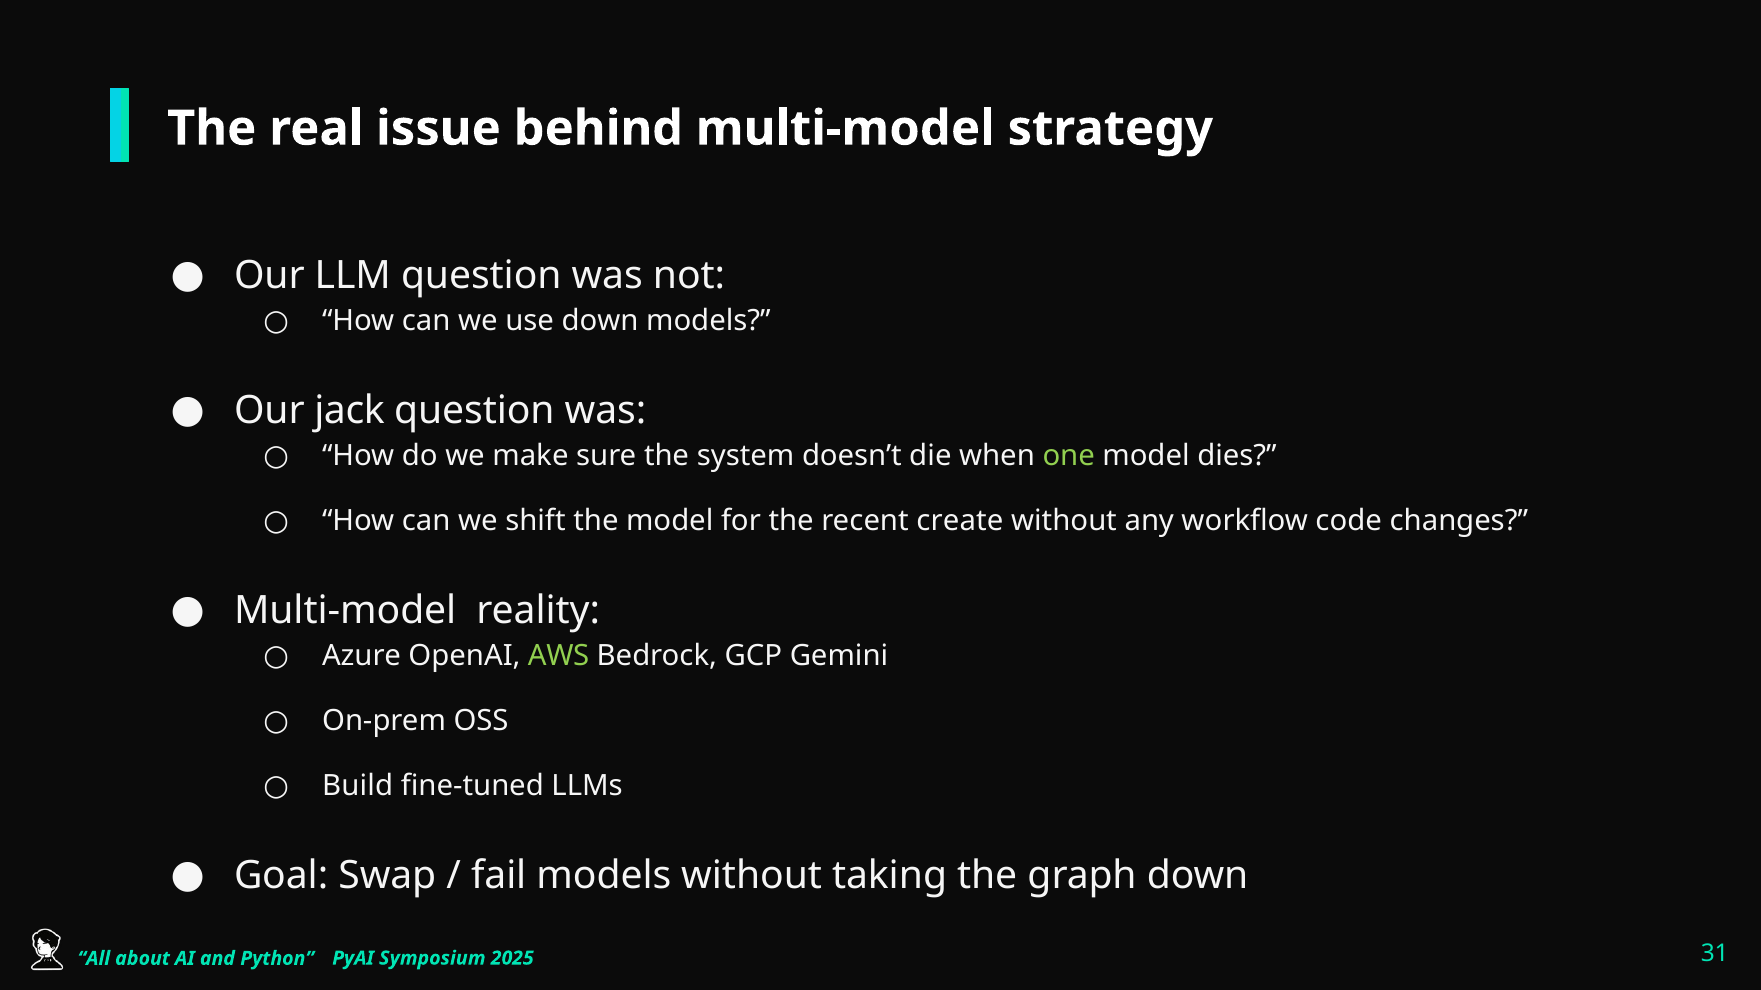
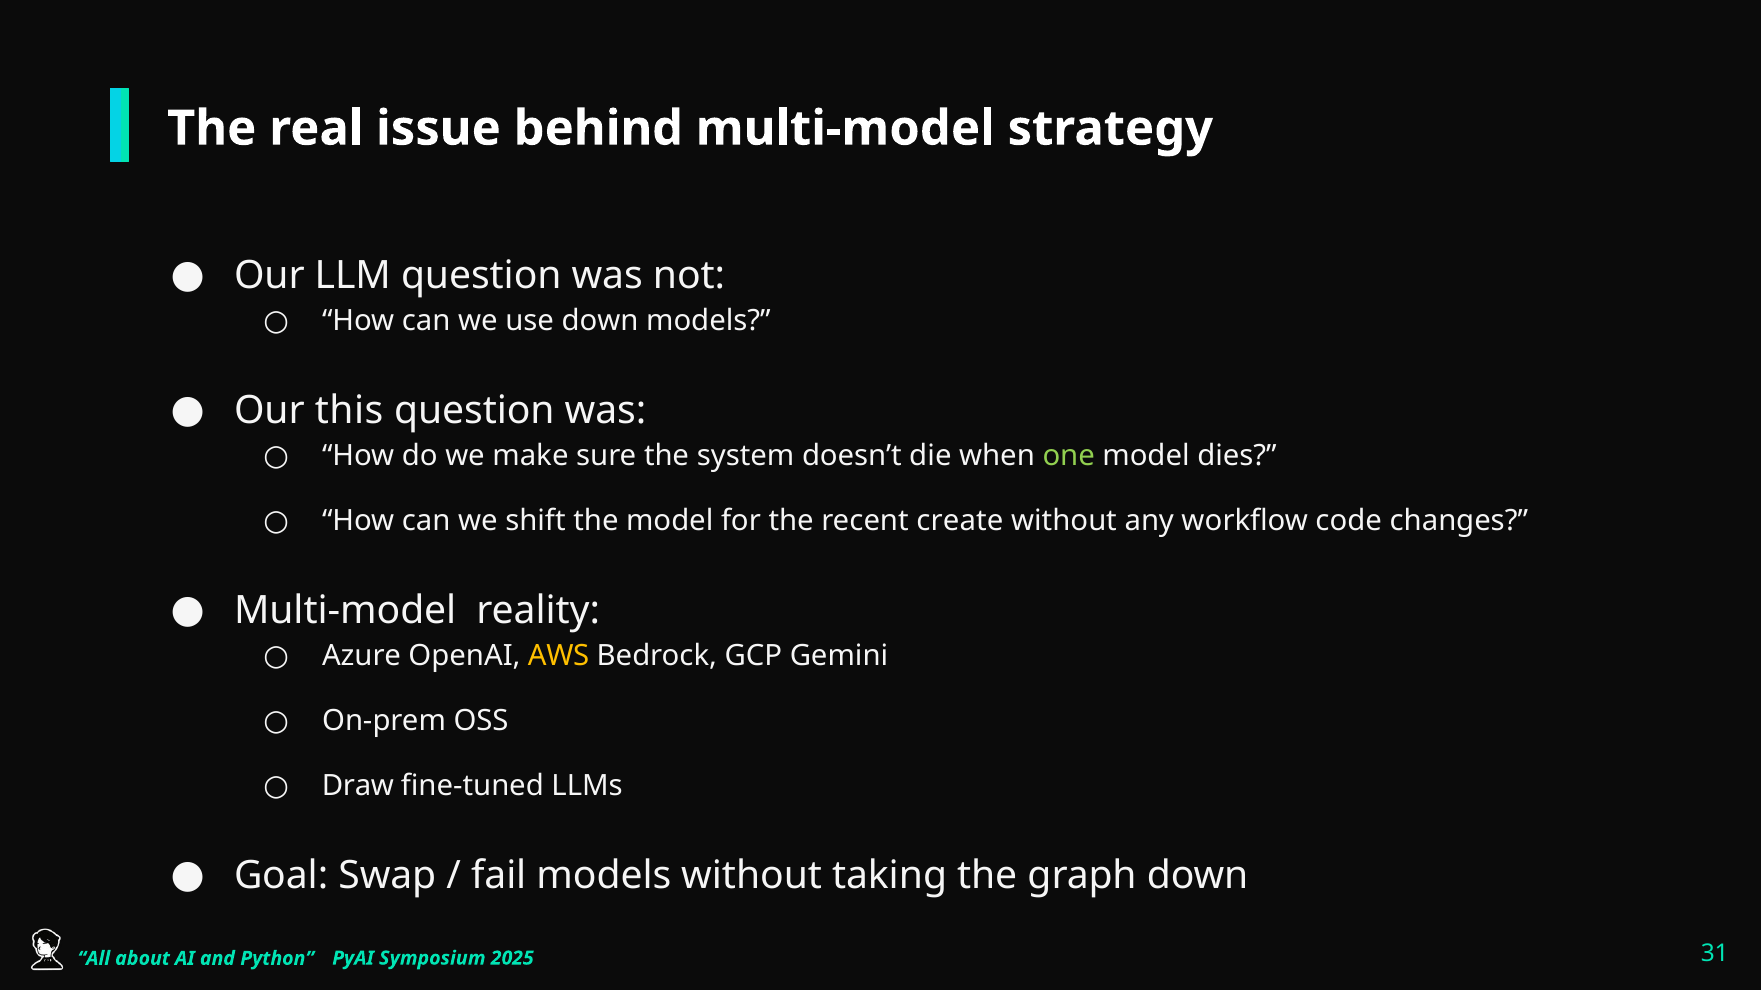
jack: jack -> this
AWS colour: light green -> yellow
Build: Build -> Draw
